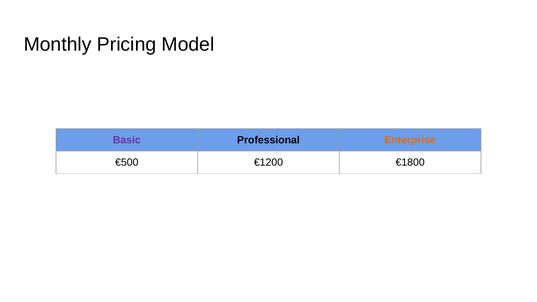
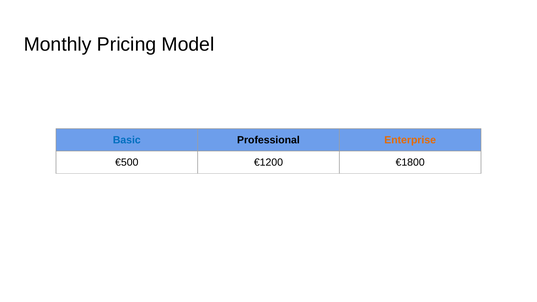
Basic colour: purple -> blue
